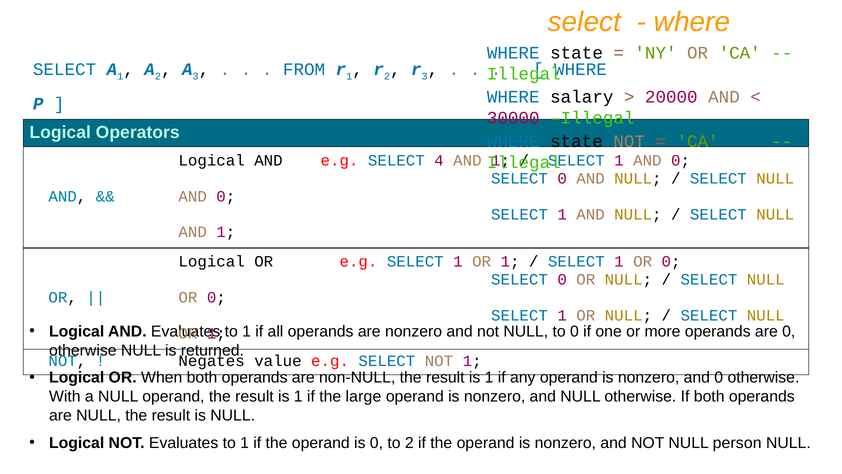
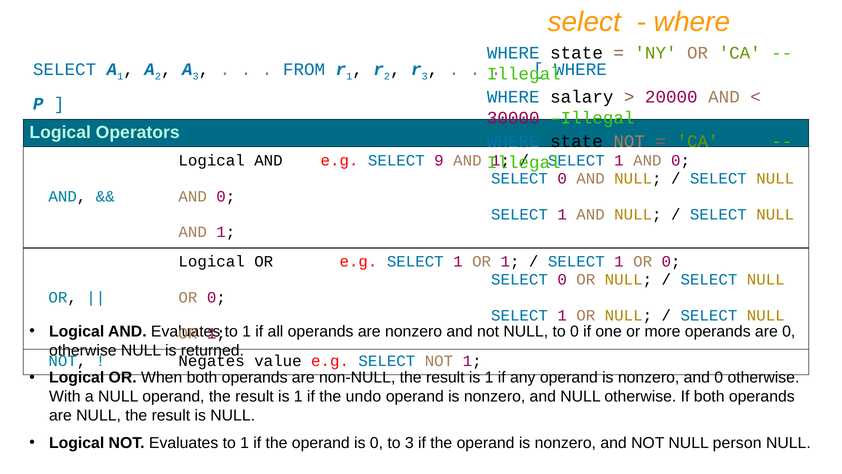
4: 4 -> 9
large: large -> undo
to 2: 2 -> 3
